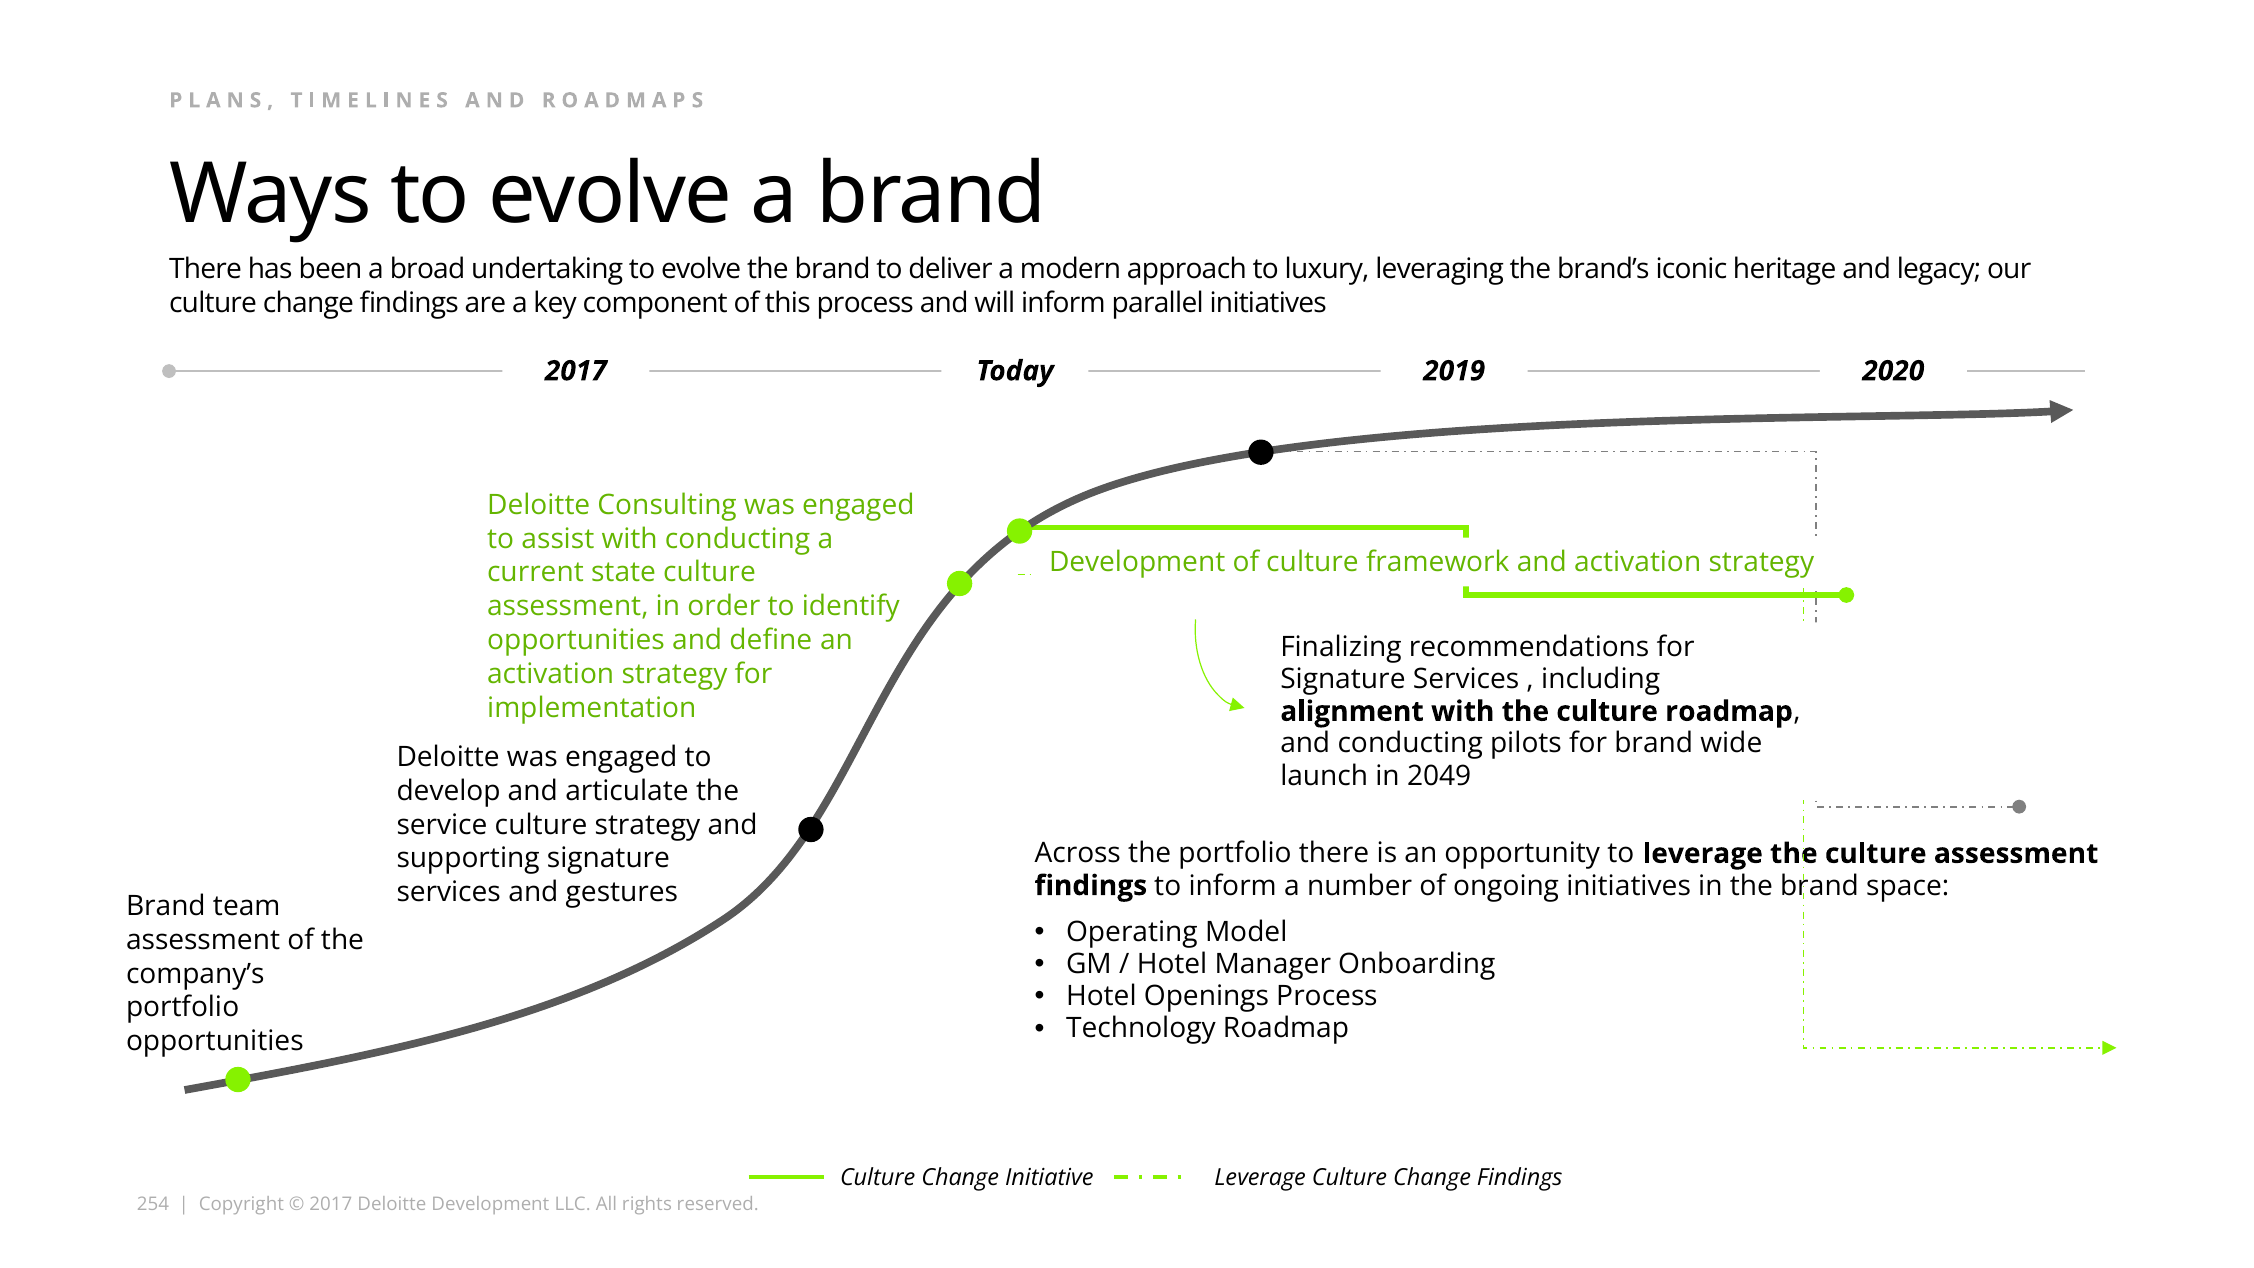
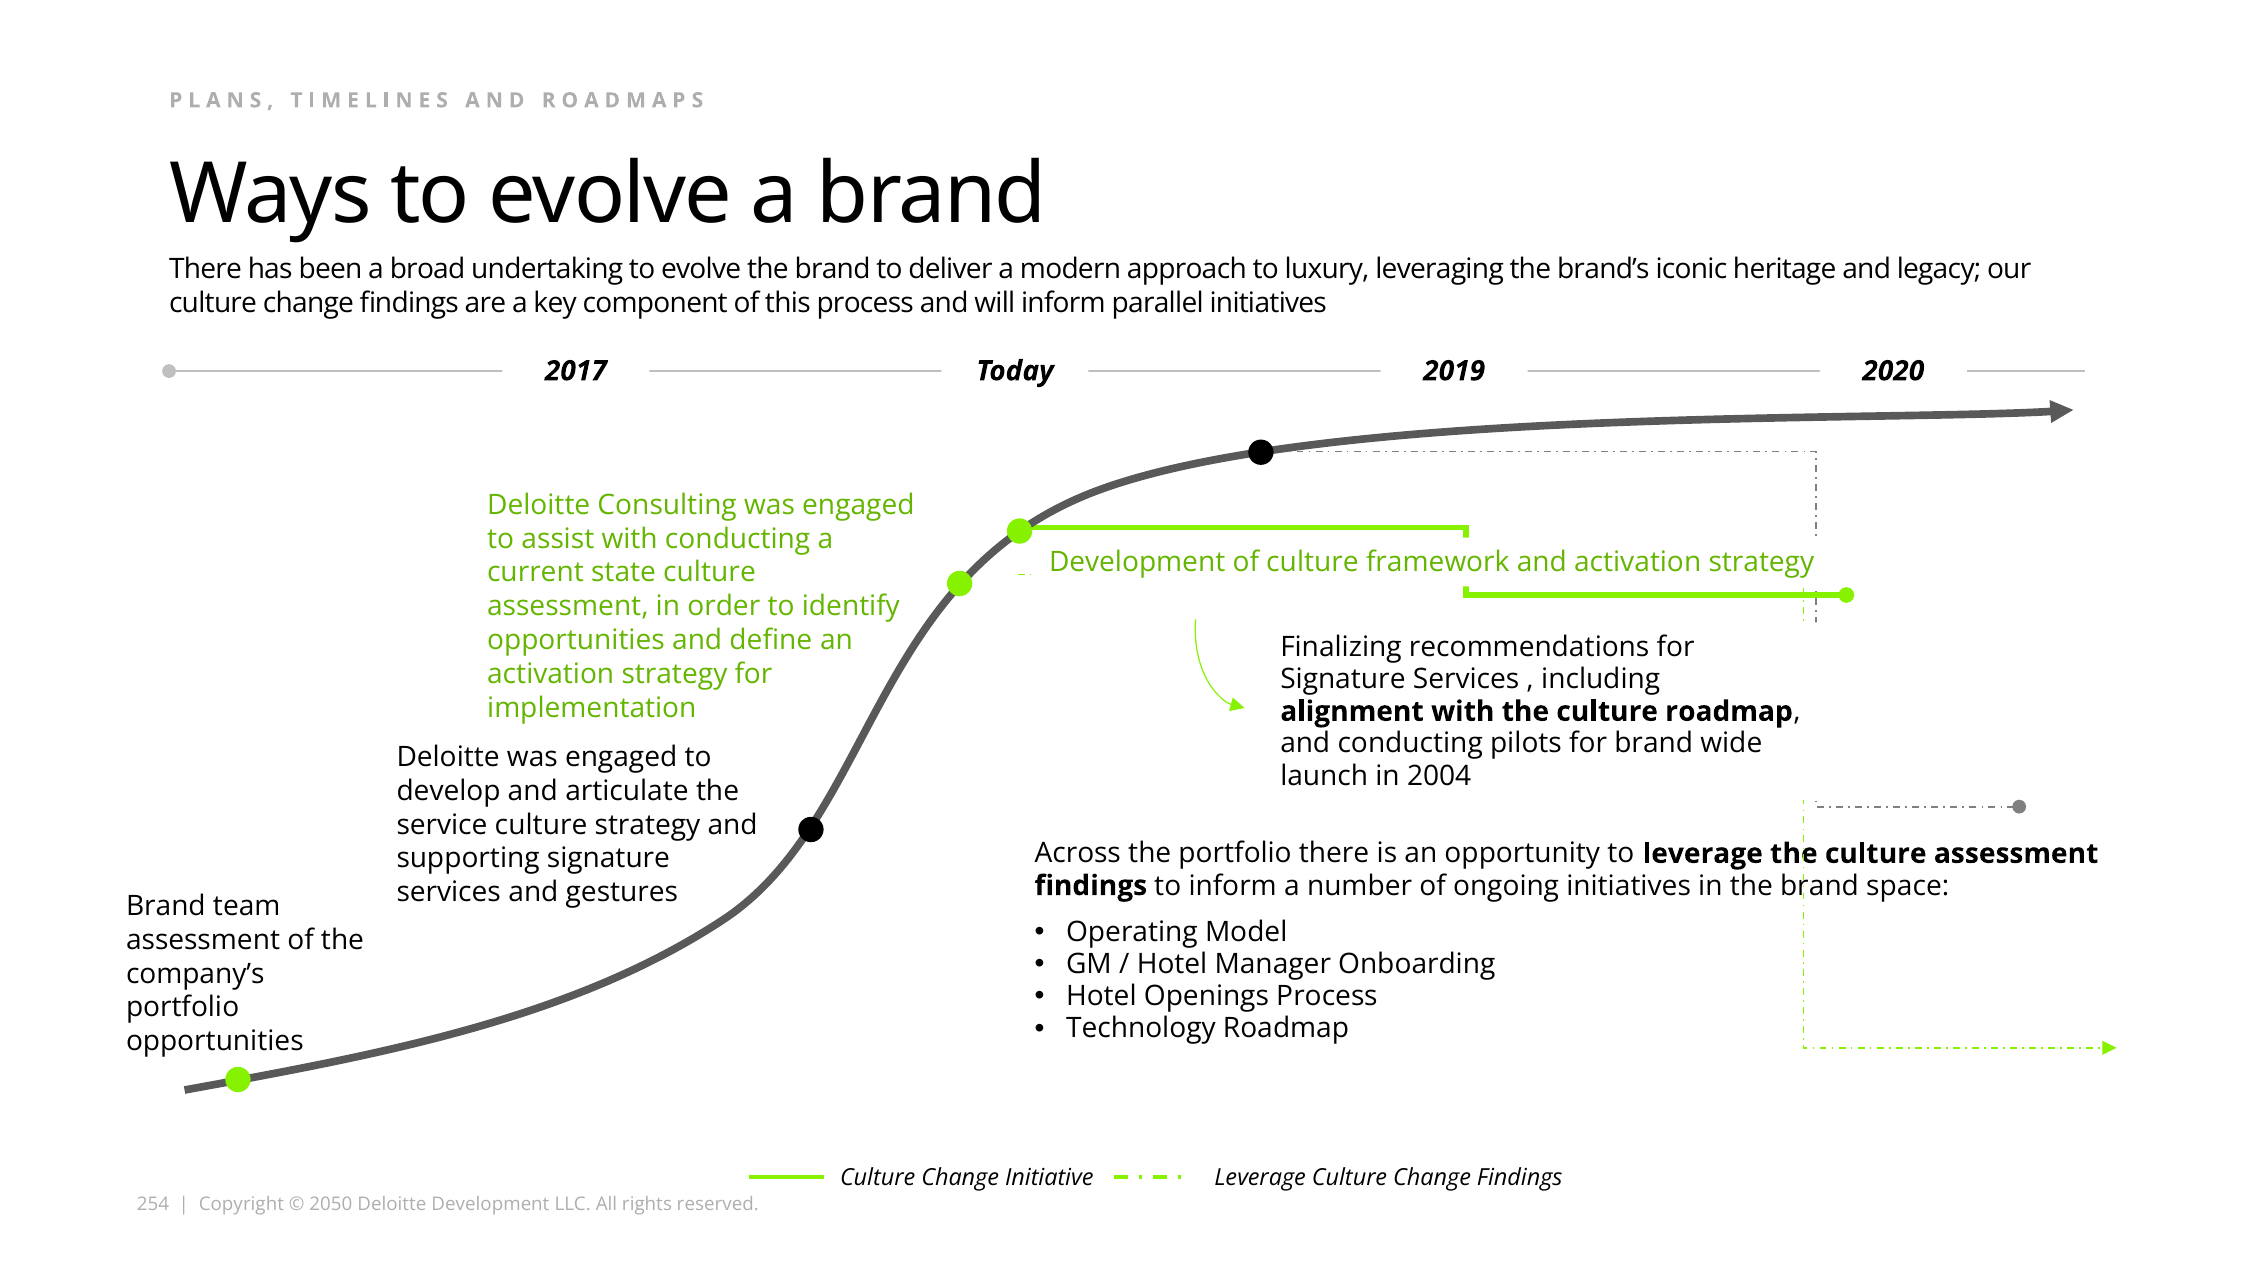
2049: 2049 -> 2004
2017 at (331, 1204): 2017 -> 2050
